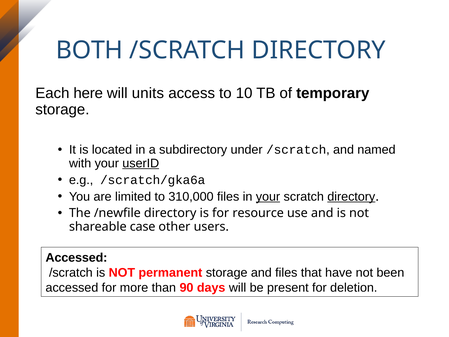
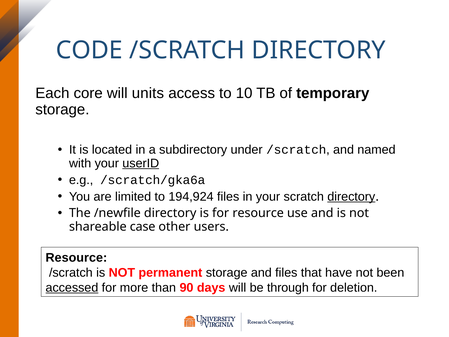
BOTH: BOTH -> CODE
here: here -> core
310,000: 310,000 -> 194,924
your at (268, 196) underline: present -> none
Accessed at (76, 258): Accessed -> Resource
accessed at (72, 287) underline: none -> present
present: present -> through
